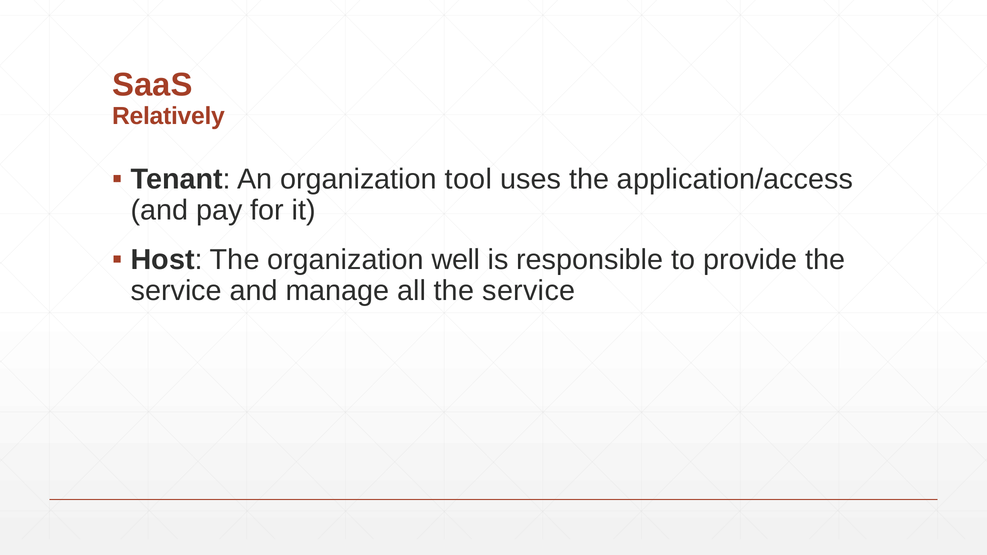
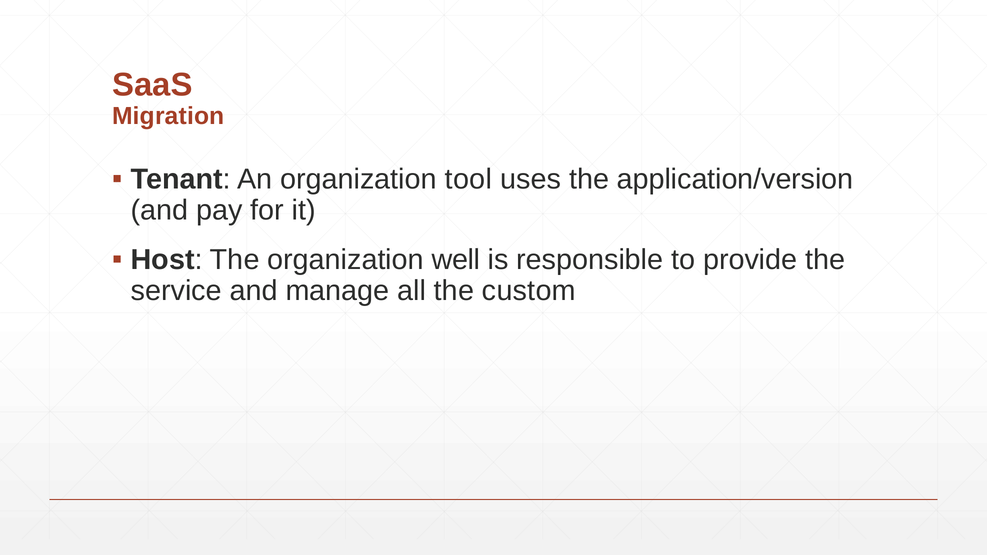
Relatively: Relatively -> Migration
application/access: application/access -> application/version
all the service: service -> custom
